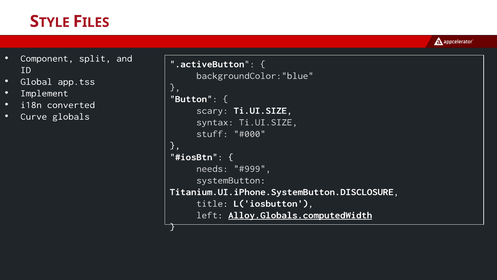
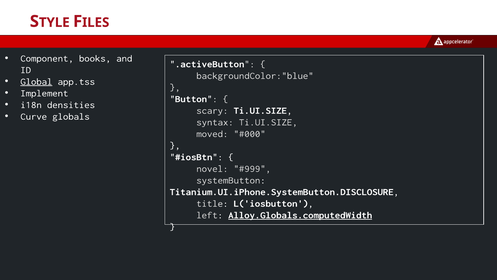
split: split -> books
Global underline: none -> present
converted: converted -> densities
stuff: stuff -> moved
needs: needs -> novel
